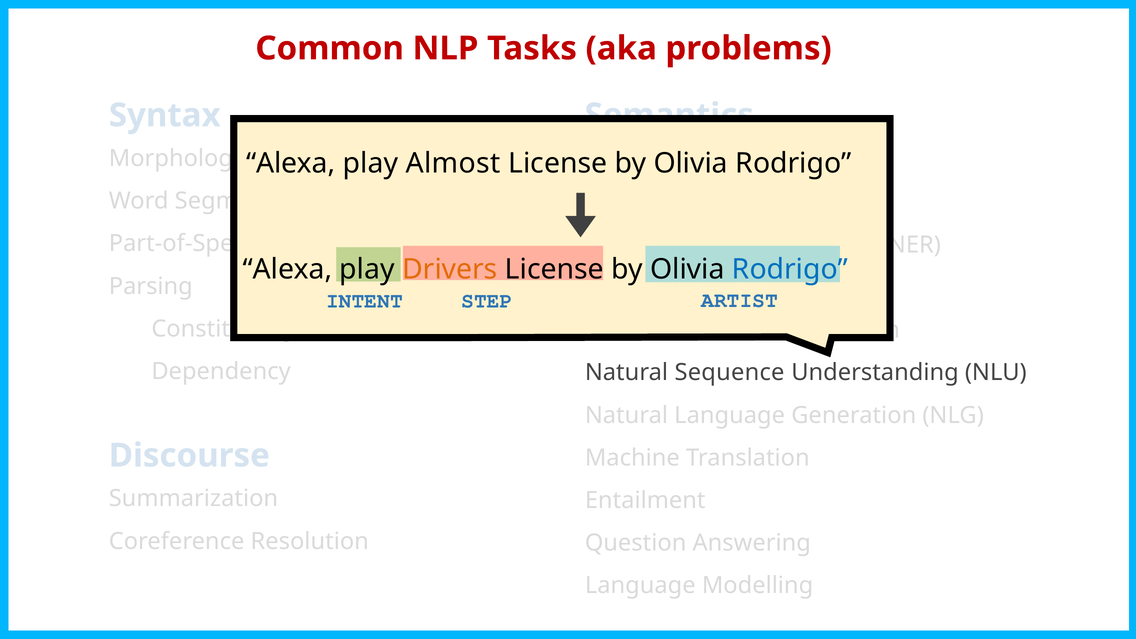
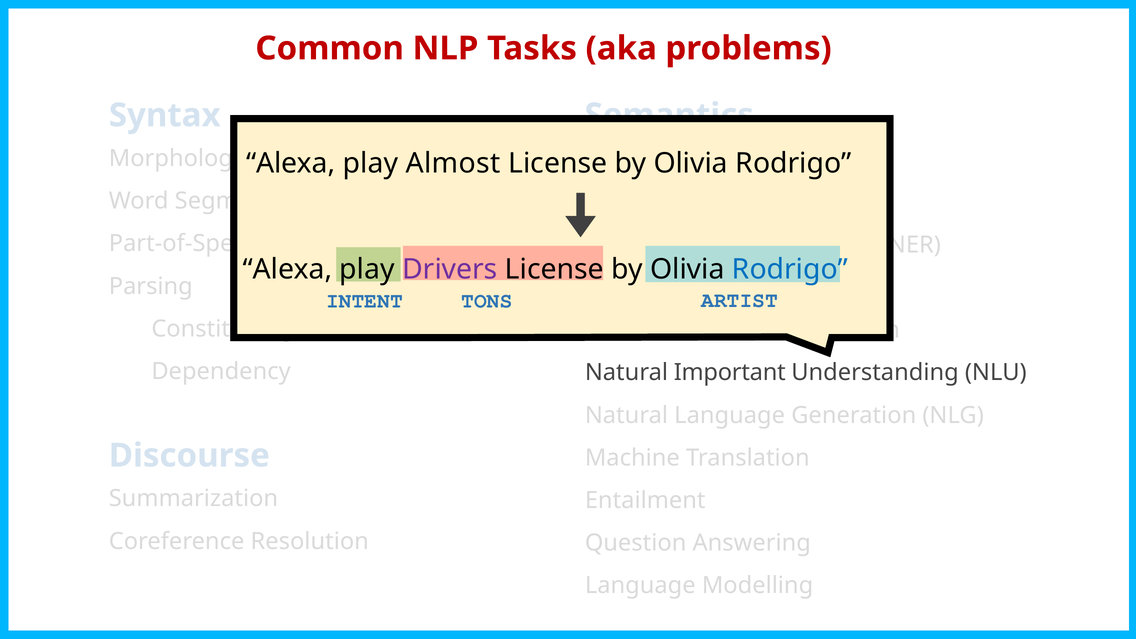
Drivers colour: orange -> purple
STEP: STEP -> TONS
Sequence: Sequence -> Important
